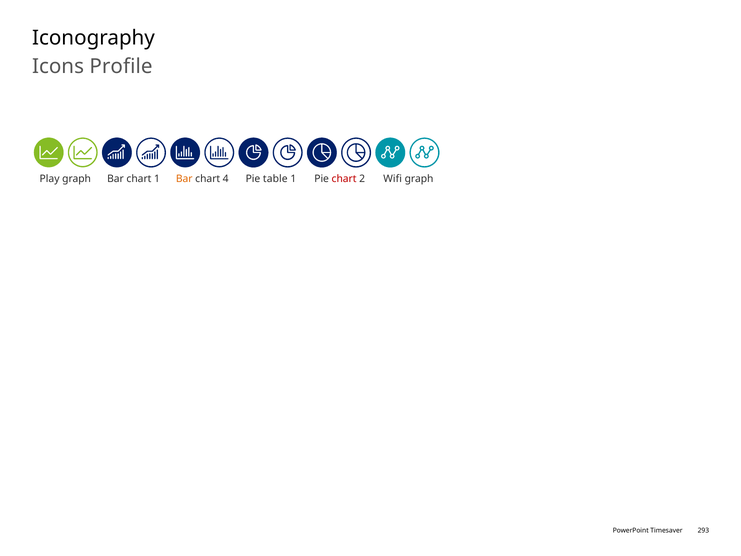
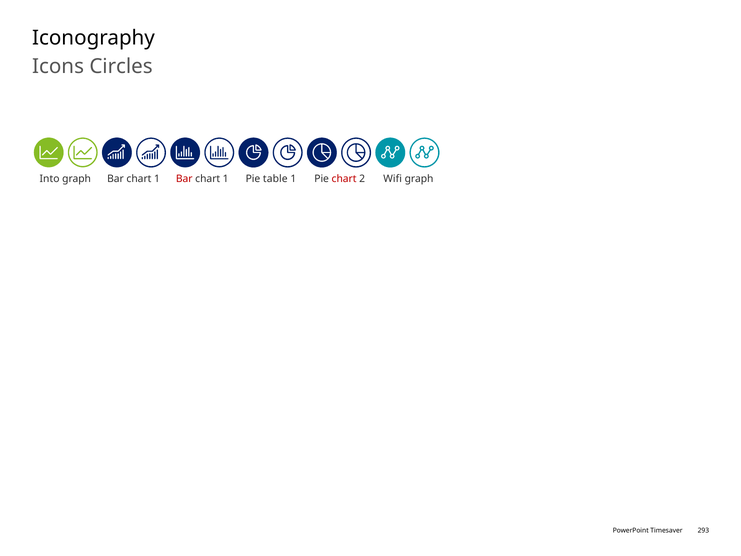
Profile: Profile -> Circles
Play: Play -> Into
Bar at (184, 179) colour: orange -> red
4 at (226, 179): 4 -> 1
